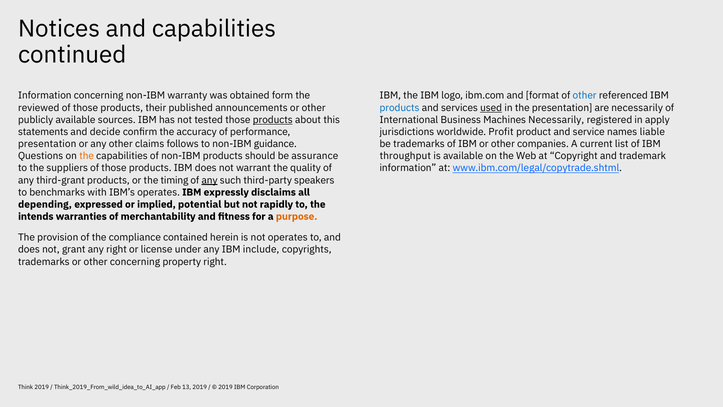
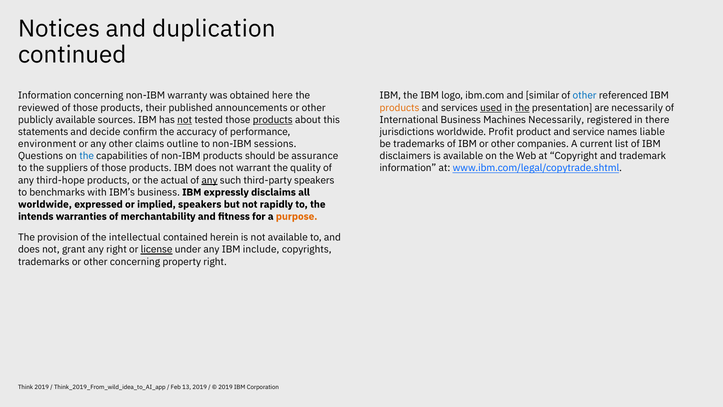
and capabilities: capabilities -> duplication
form: form -> here
format: format -> similar
products at (400, 108) colour: blue -> orange
the at (522, 108) underline: none -> present
not at (185, 120) underline: none -> present
apply: apply -> there
presentation at (47, 144): presentation -> environment
follows: follows -> outline
guidance: guidance -> sessions
the at (87, 156) colour: orange -> blue
throughput: throughput -> disclaimers
third-grant: third-grant -> third-hope
timing: timing -> actual
IBM’s operates: operates -> business
depending at (45, 204): depending -> worldwide
implied potential: potential -> speakers
compliance: compliance -> intellectual
not operates: operates -> available
license underline: none -> present
